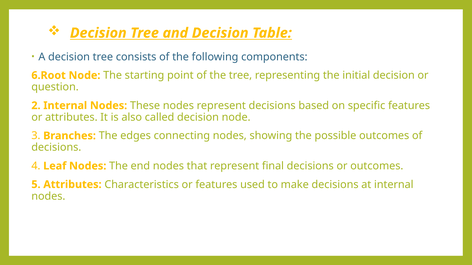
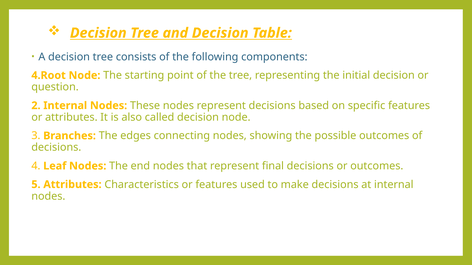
6.Root: 6.Root -> 4.Root
